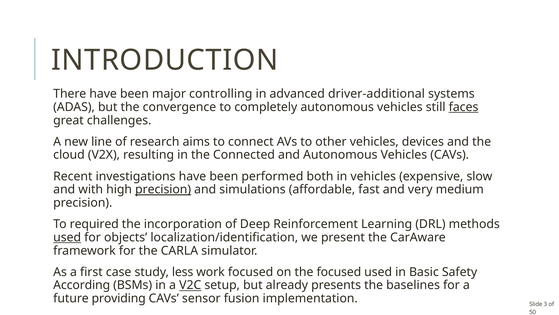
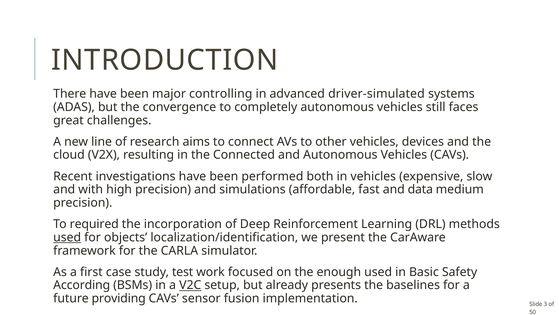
driver-additional: driver-additional -> driver-simulated
faces underline: present -> none
precision at (163, 189) underline: present -> none
very: very -> data
less: less -> test
the focused: focused -> enough
